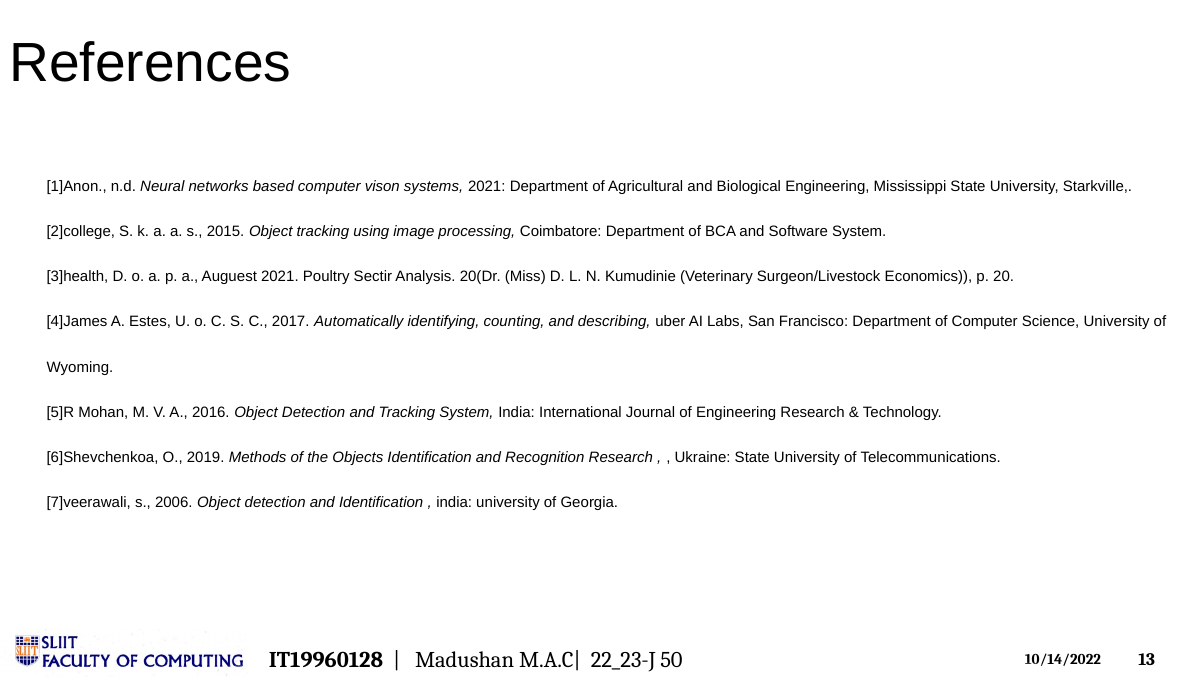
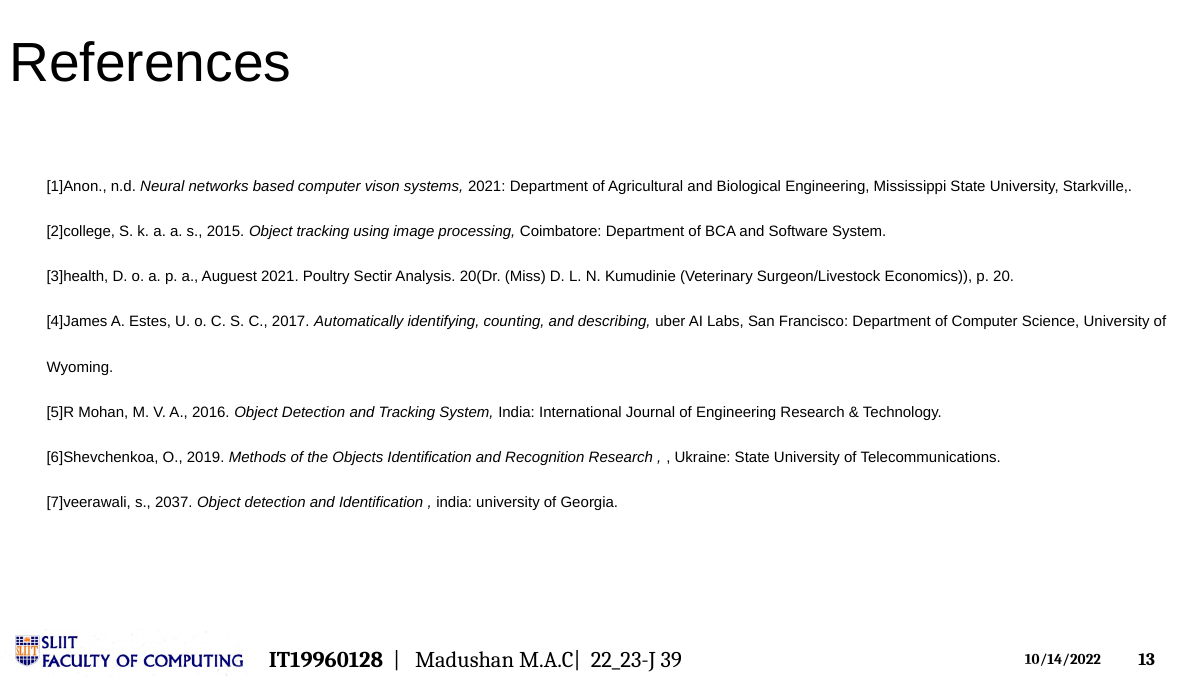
2006: 2006 -> 2037
50: 50 -> 39
